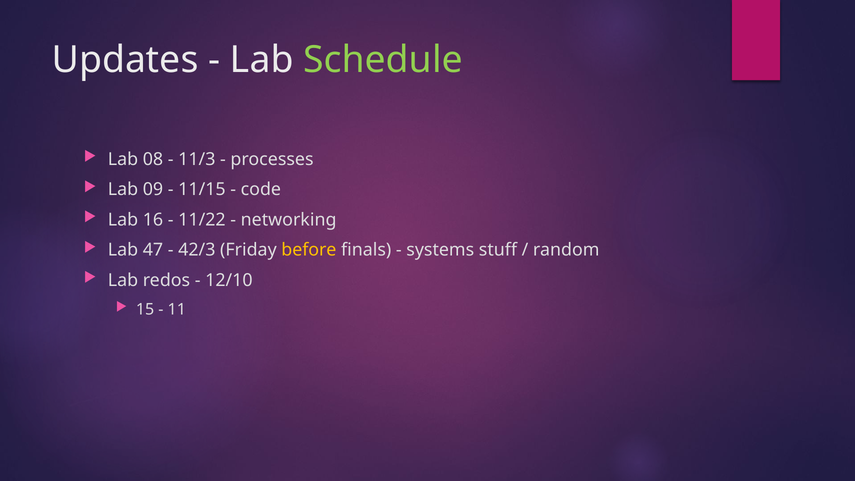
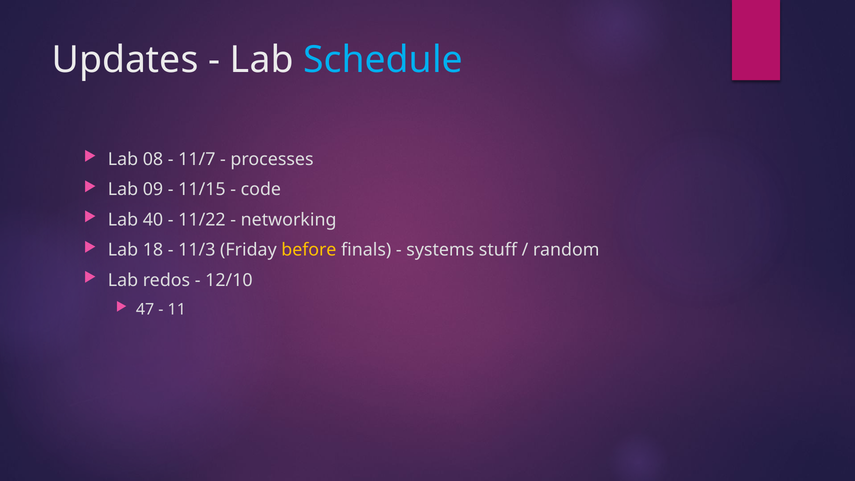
Schedule colour: light green -> light blue
11/3: 11/3 -> 11/7
16: 16 -> 40
47: 47 -> 18
42/3: 42/3 -> 11/3
15: 15 -> 47
